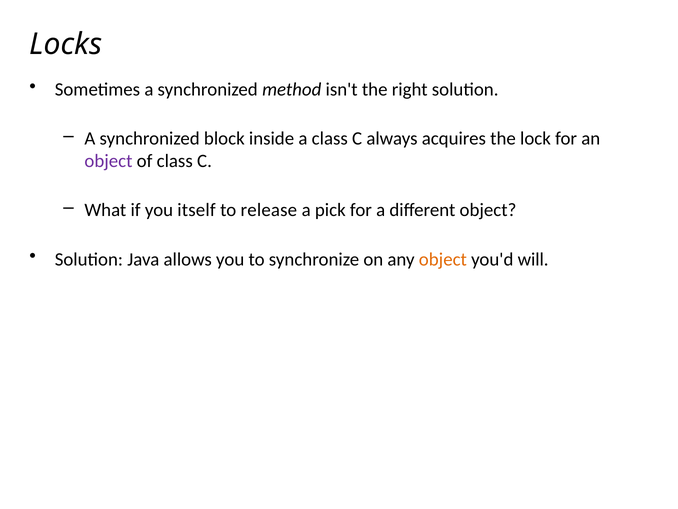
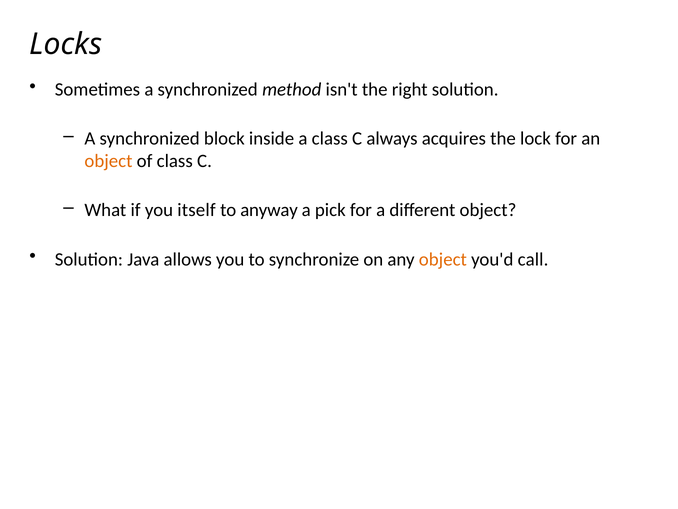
object at (108, 161) colour: purple -> orange
release: release -> anyway
will: will -> call
